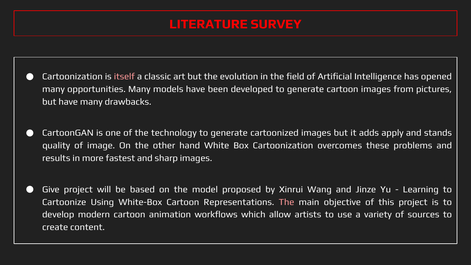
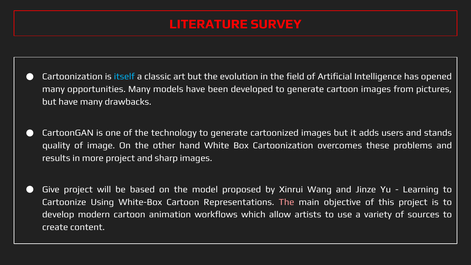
itself colour: pink -> light blue
apply: apply -> users
more fastest: fastest -> project
